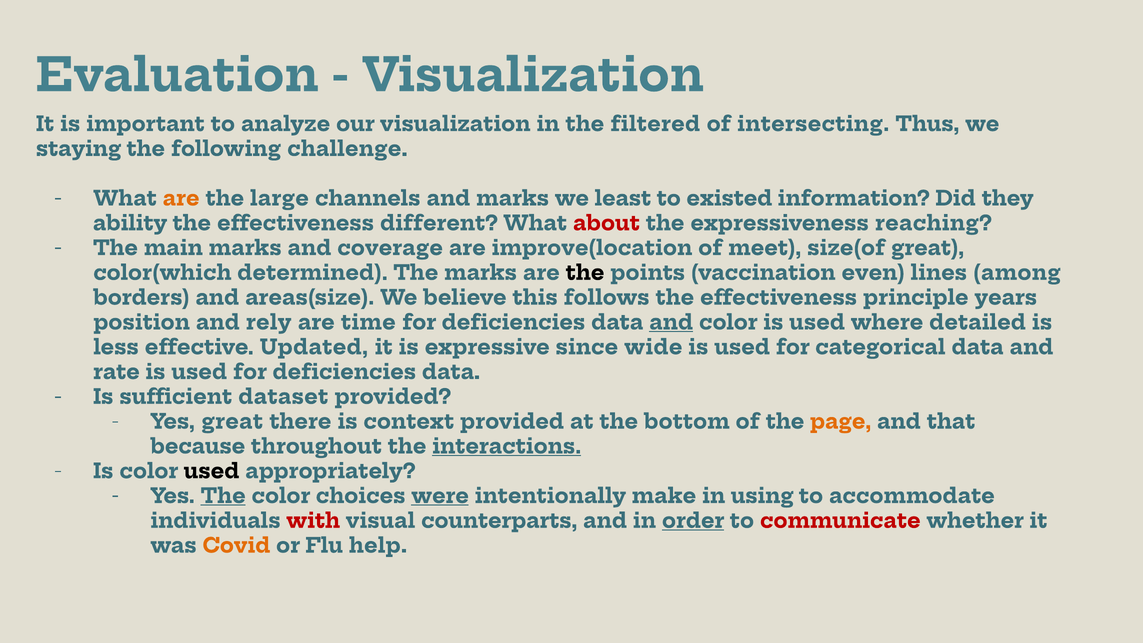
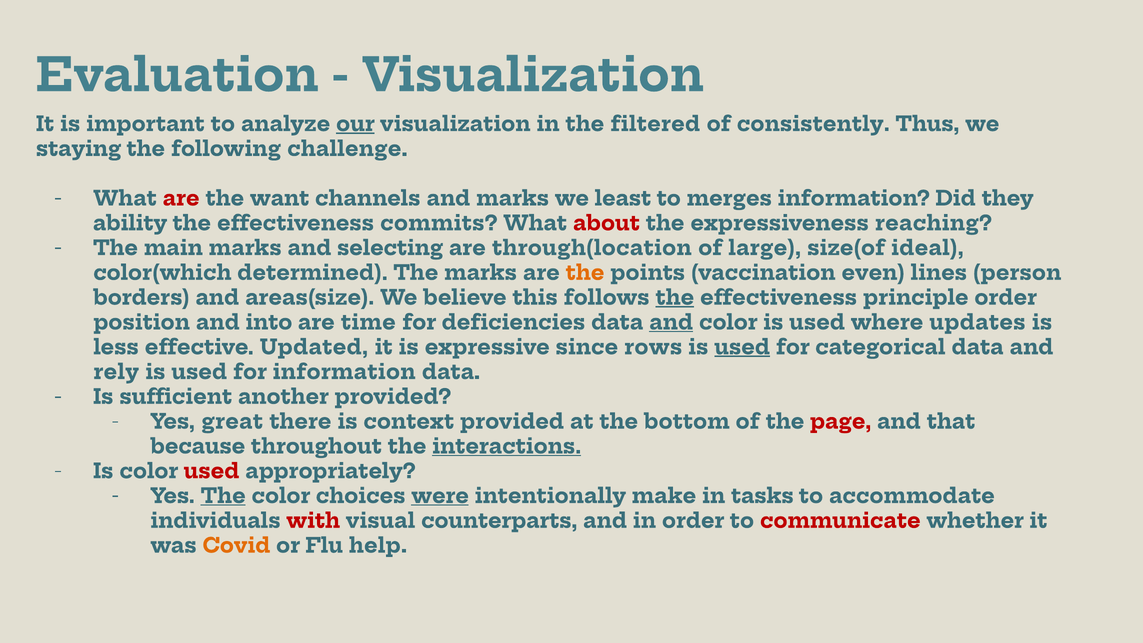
our underline: none -> present
intersecting: intersecting -> consistently
are at (181, 199) colour: orange -> red
large: large -> want
existed: existed -> merges
different: different -> commits
coverage: coverage -> selecting
improve(location: improve(location -> through(location
meet: meet -> large
size(of great: great -> ideal
the at (585, 273) colour: black -> orange
among: among -> person
the at (675, 298) underline: none -> present
principle years: years -> order
rely: rely -> into
detailed: detailed -> updates
wide: wide -> rows
used at (742, 347) underline: none -> present
rate: rate -> rely
used for deficiencies: deficiencies -> information
dataset: dataset -> another
page colour: orange -> red
used at (212, 471) colour: black -> red
using: using -> tasks
order at (693, 521) underline: present -> none
